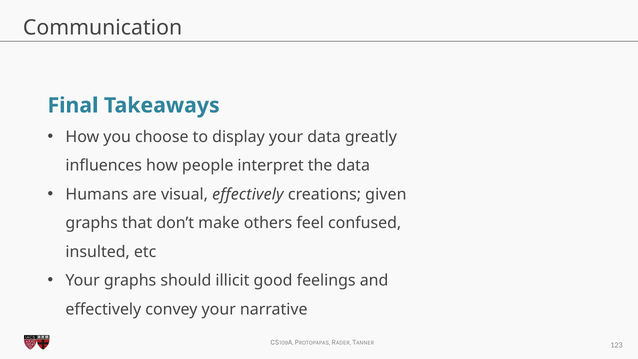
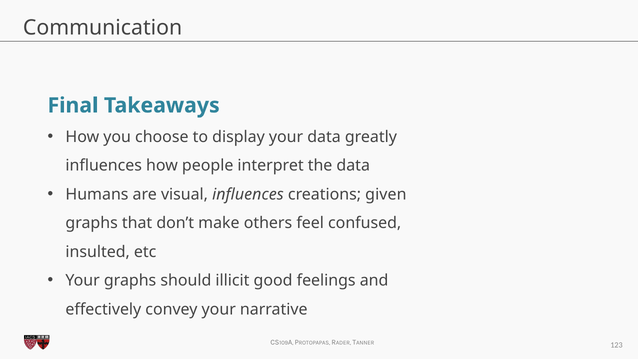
visual effectively: effectively -> influences
